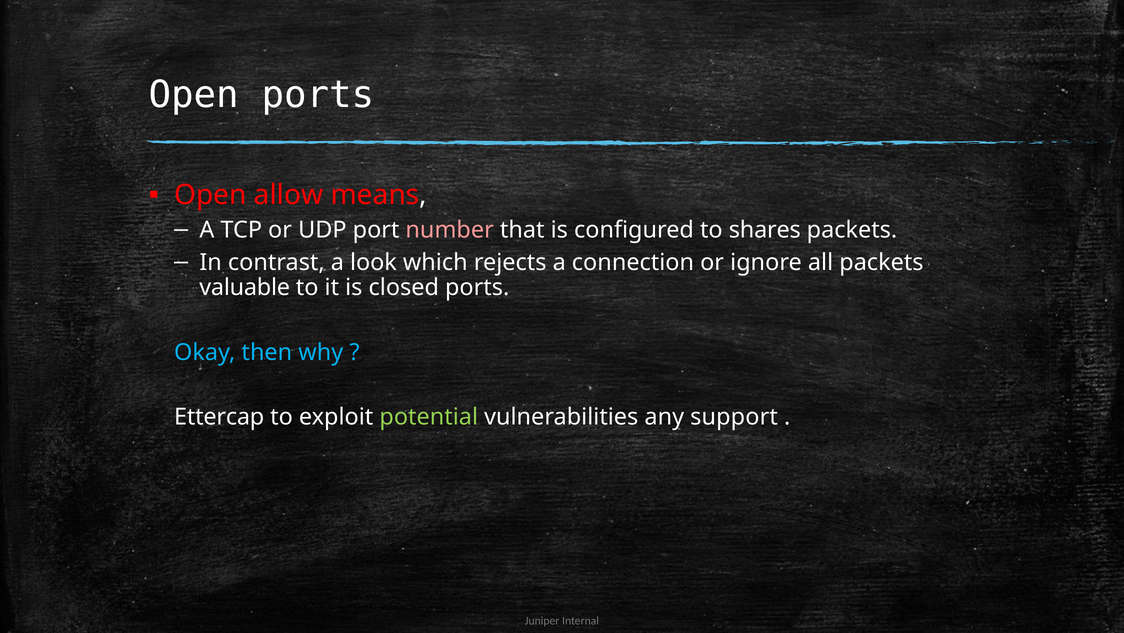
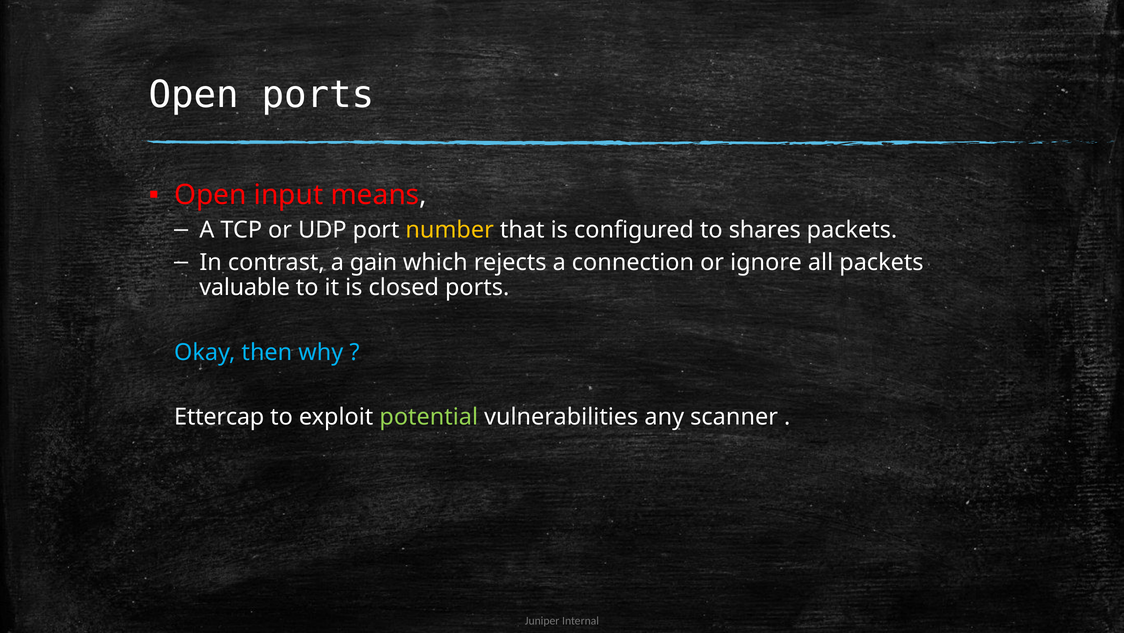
allow: allow -> input
number colour: pink -> yellow
look: look -> gain
support: support -> scanner
